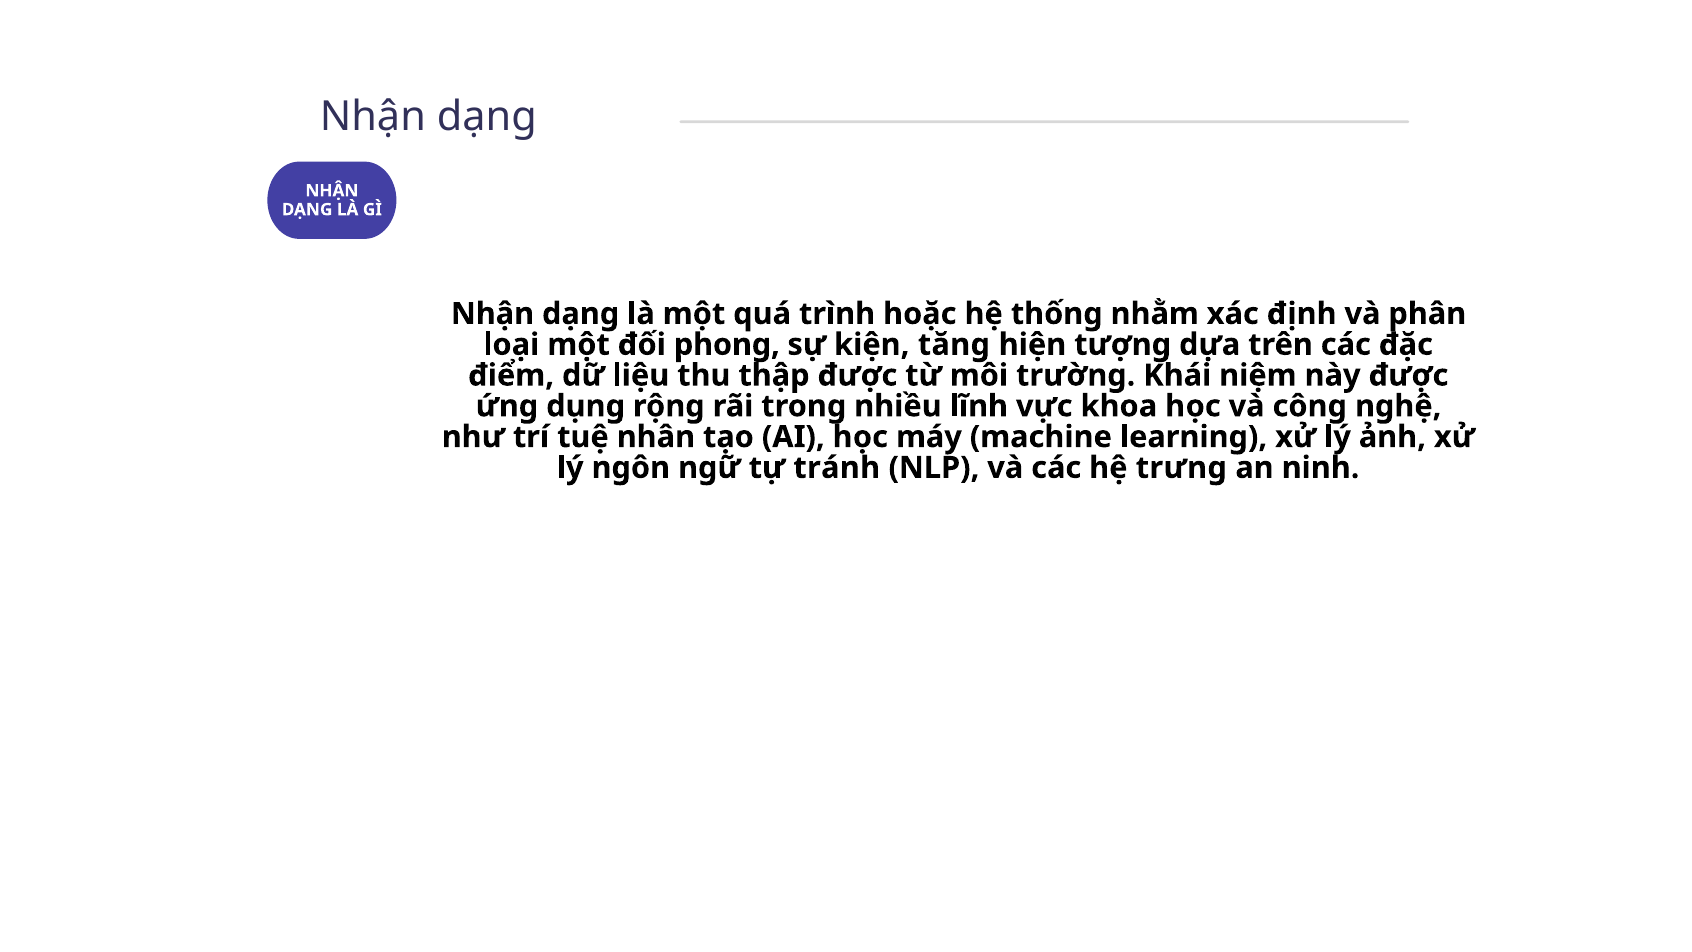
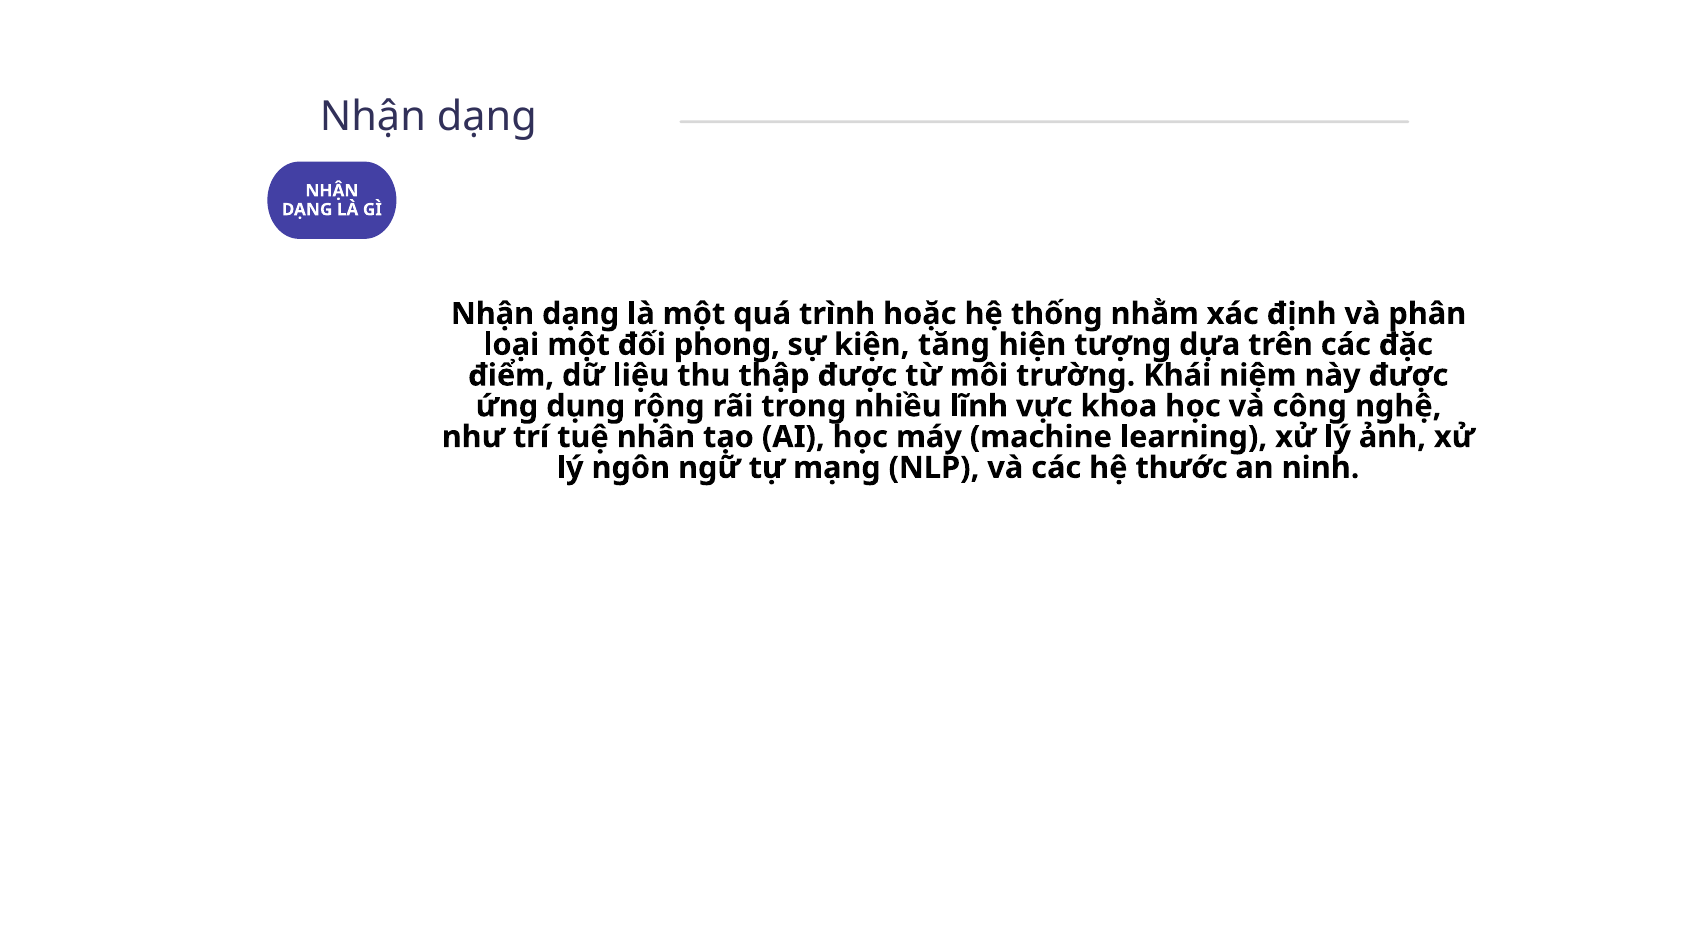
tránh: tránh -> mạng
trưng: trưng -> thước
